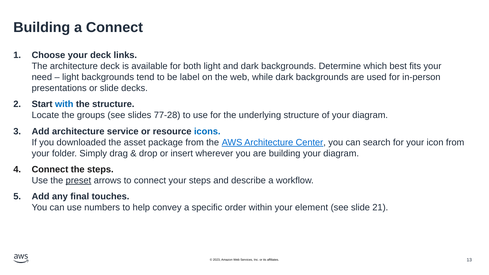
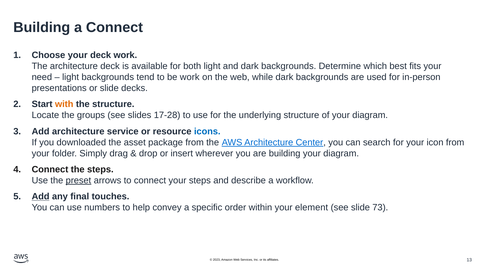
deck links: links -> work
be label: label -> work
with colour: blue -> orange
77-28: 77-28 -> 17-28
Add at (41, 197) underline: none -> present
21: 21 -> 73
